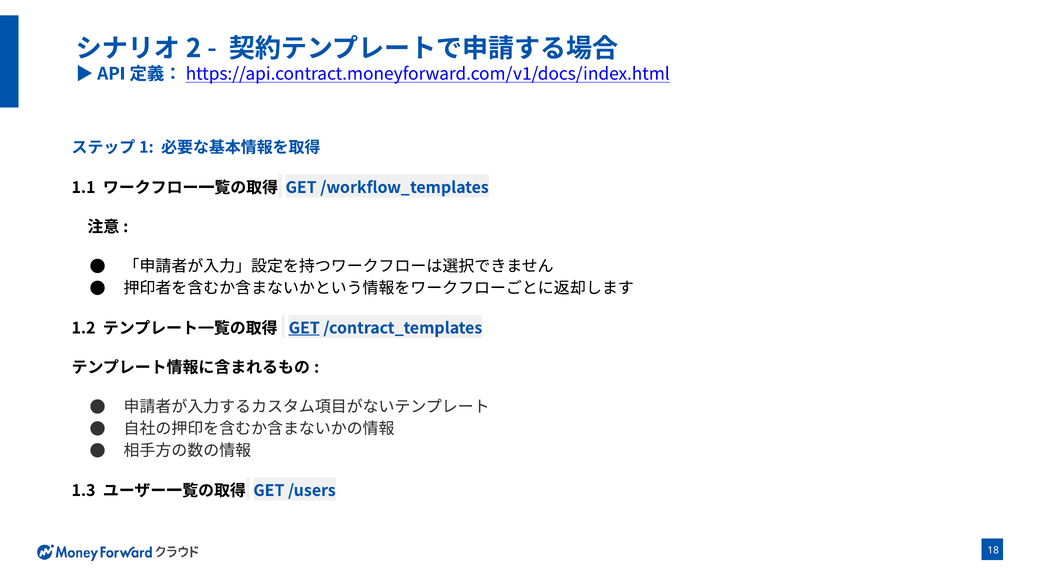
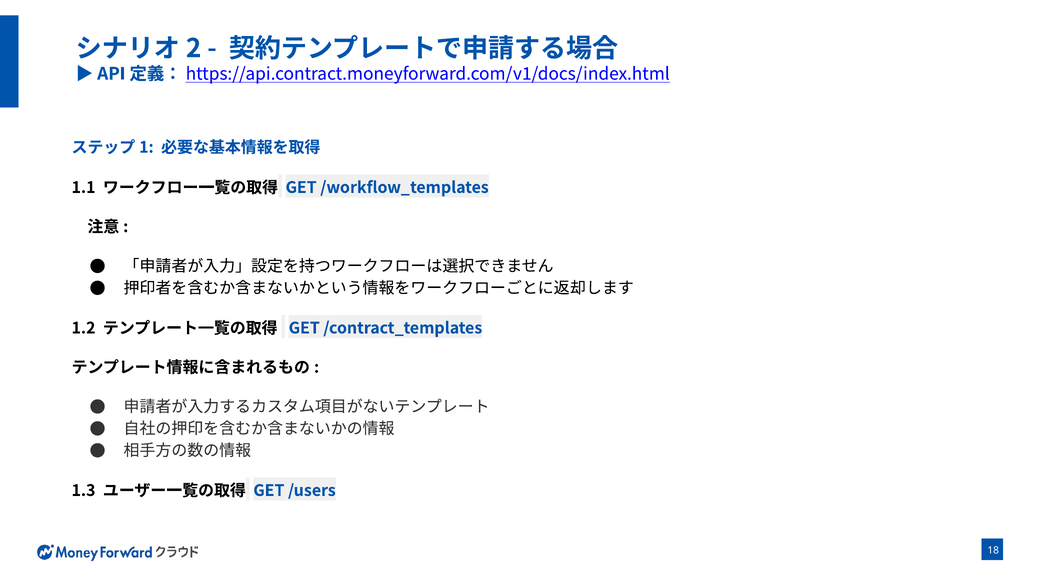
GET at (304, 328) underline: present -> none
